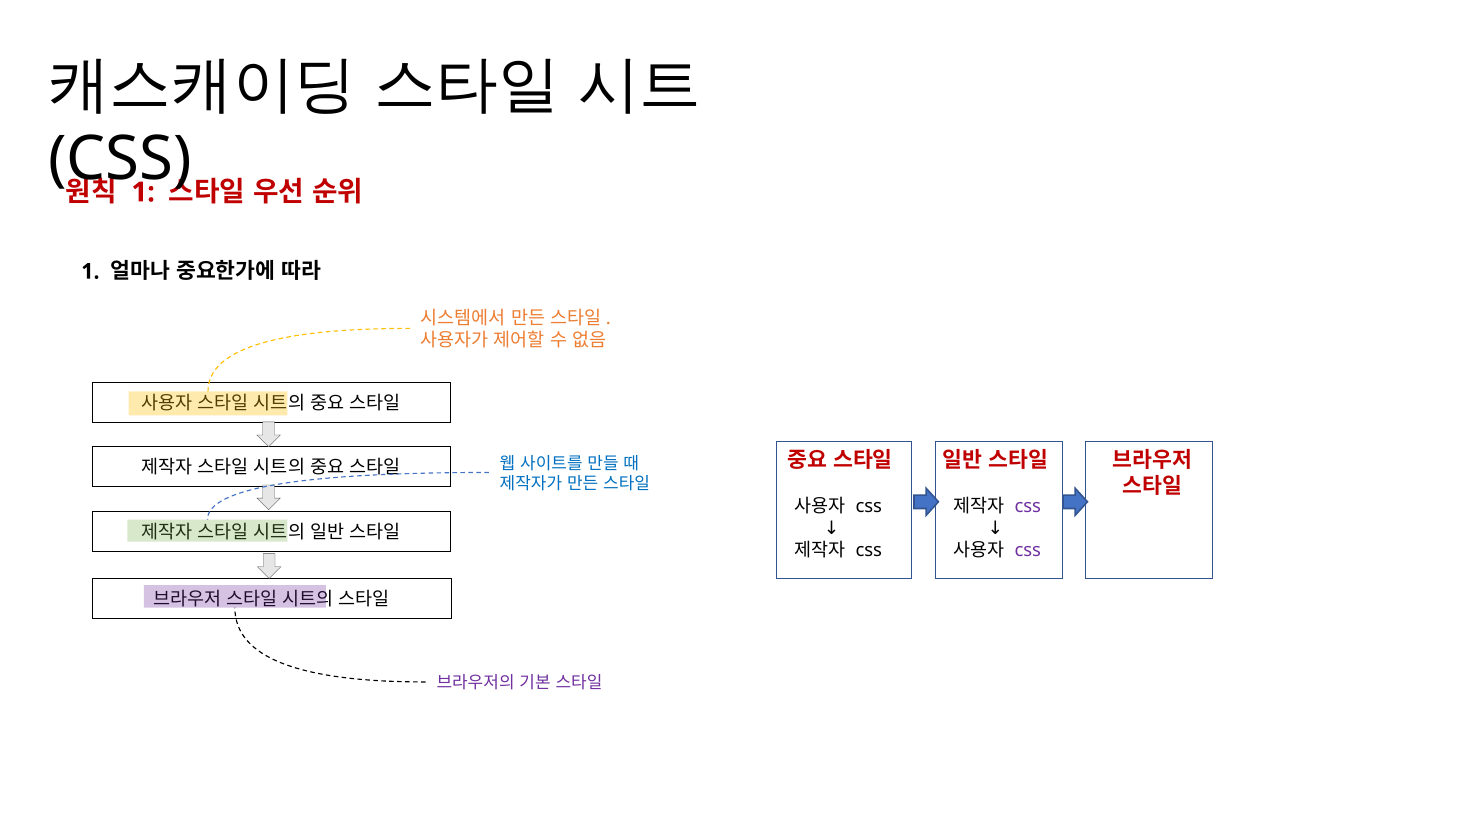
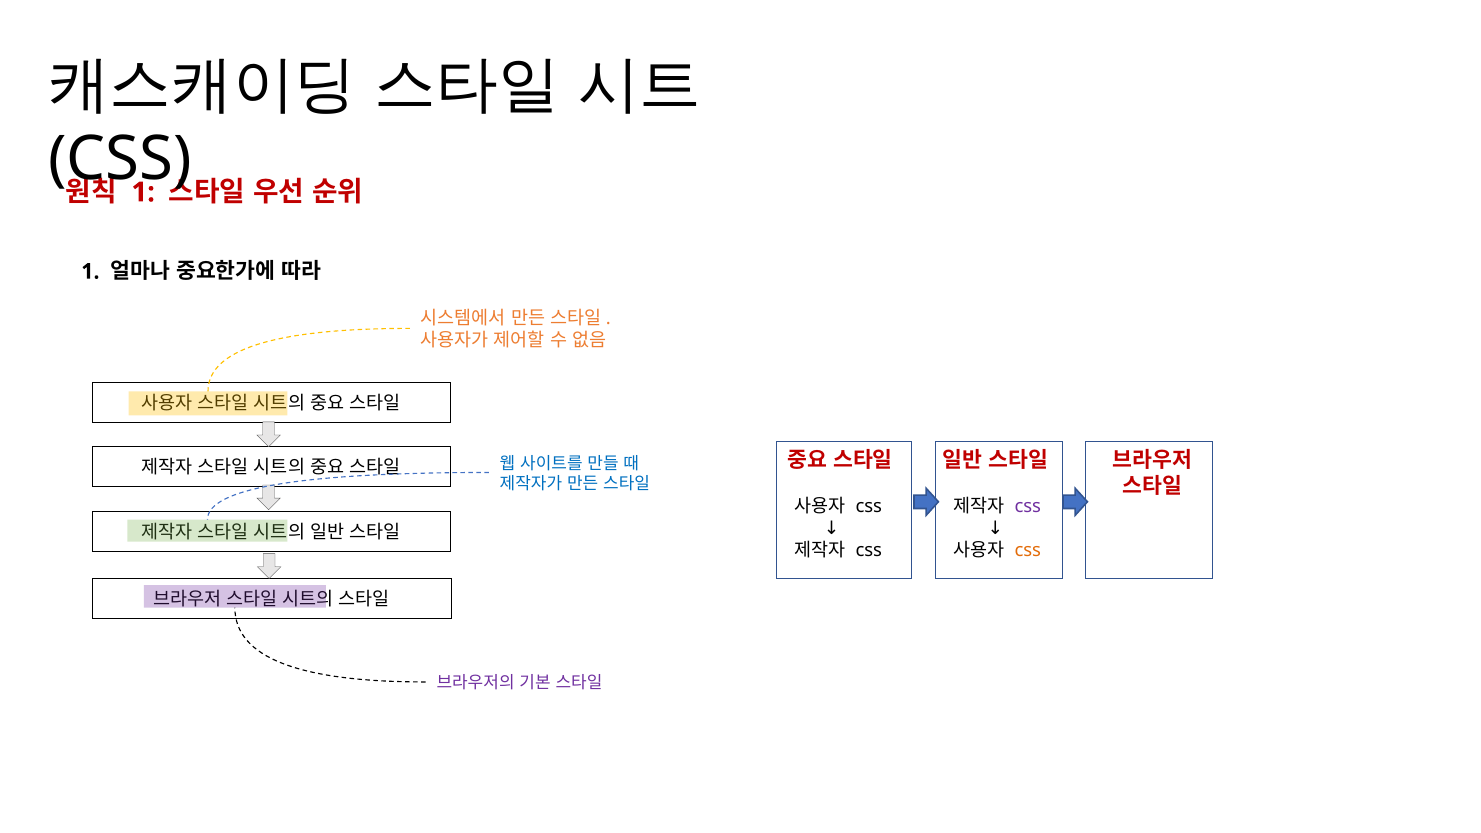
css at (1028, 551) colour: purple -> orange
